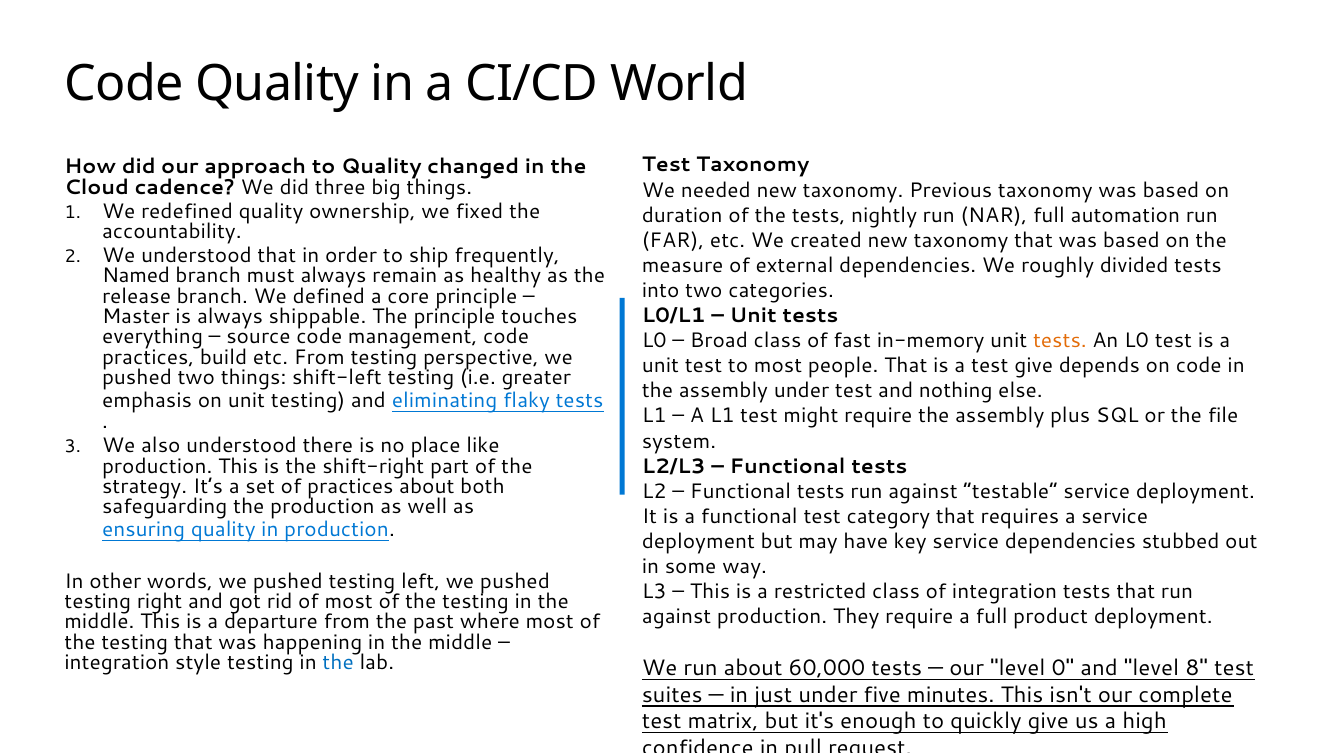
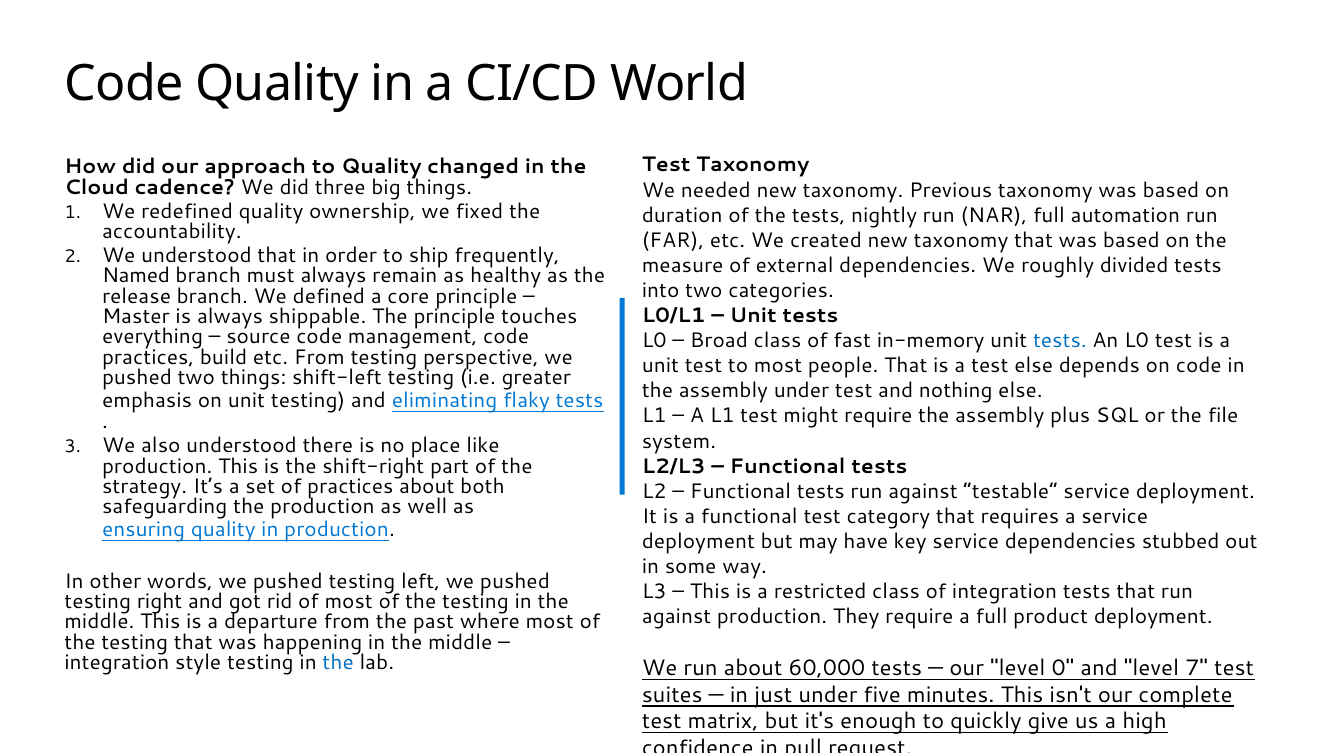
tests at (1060, 341) colour: orange -> blue
test give: give -> else
8: 8 -> 7
